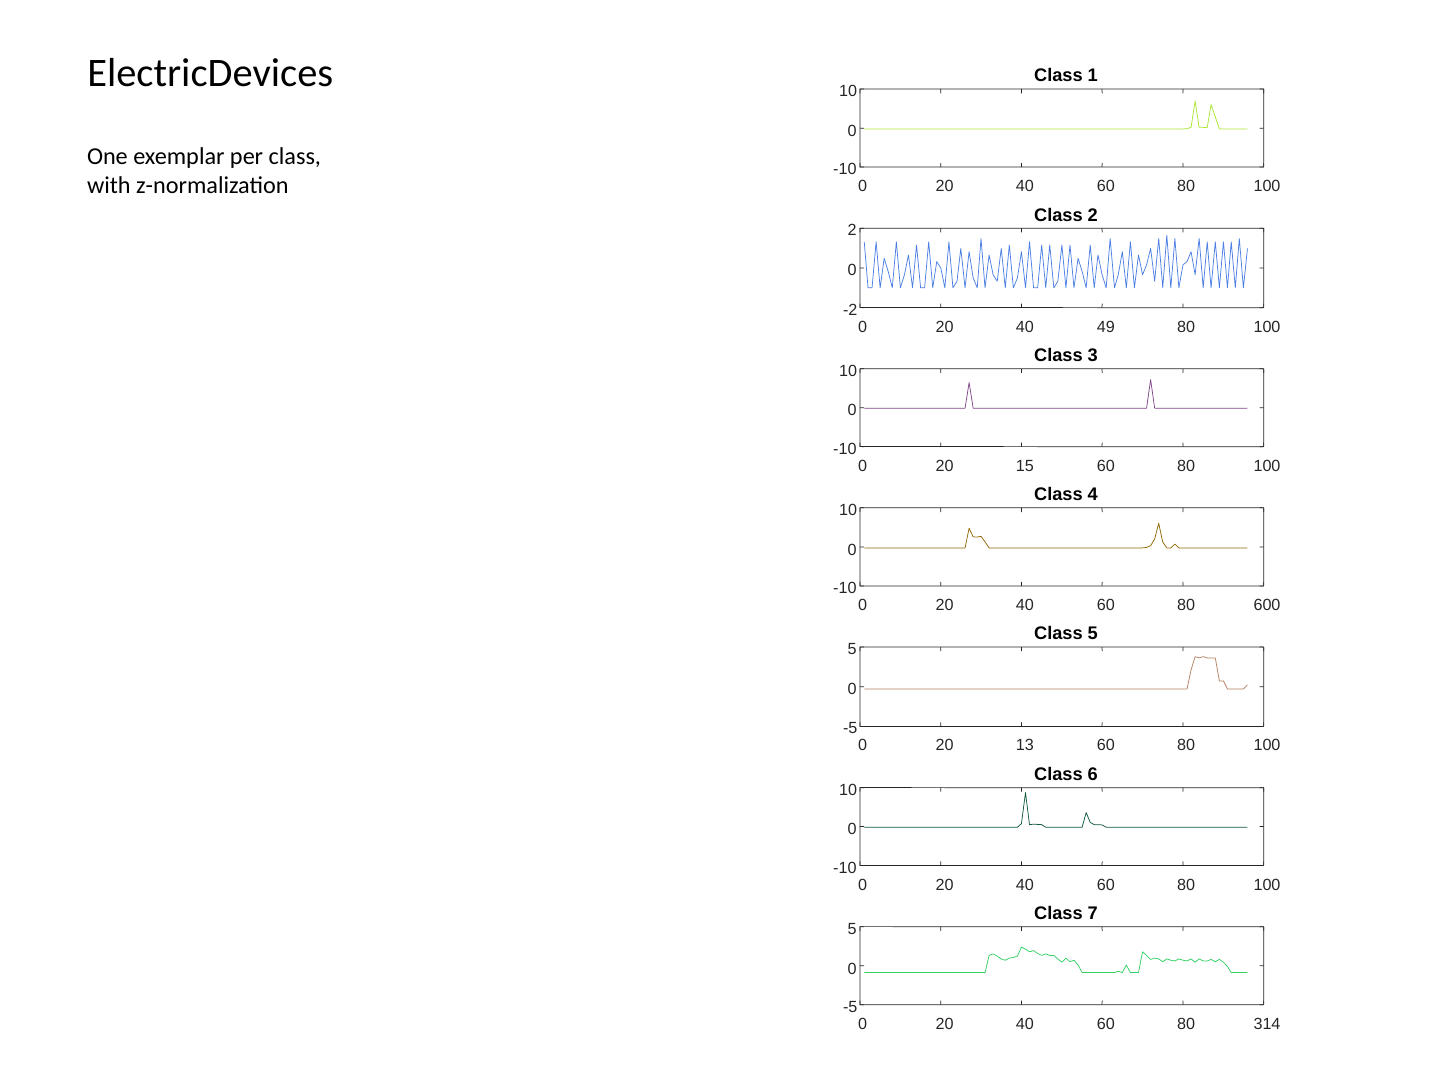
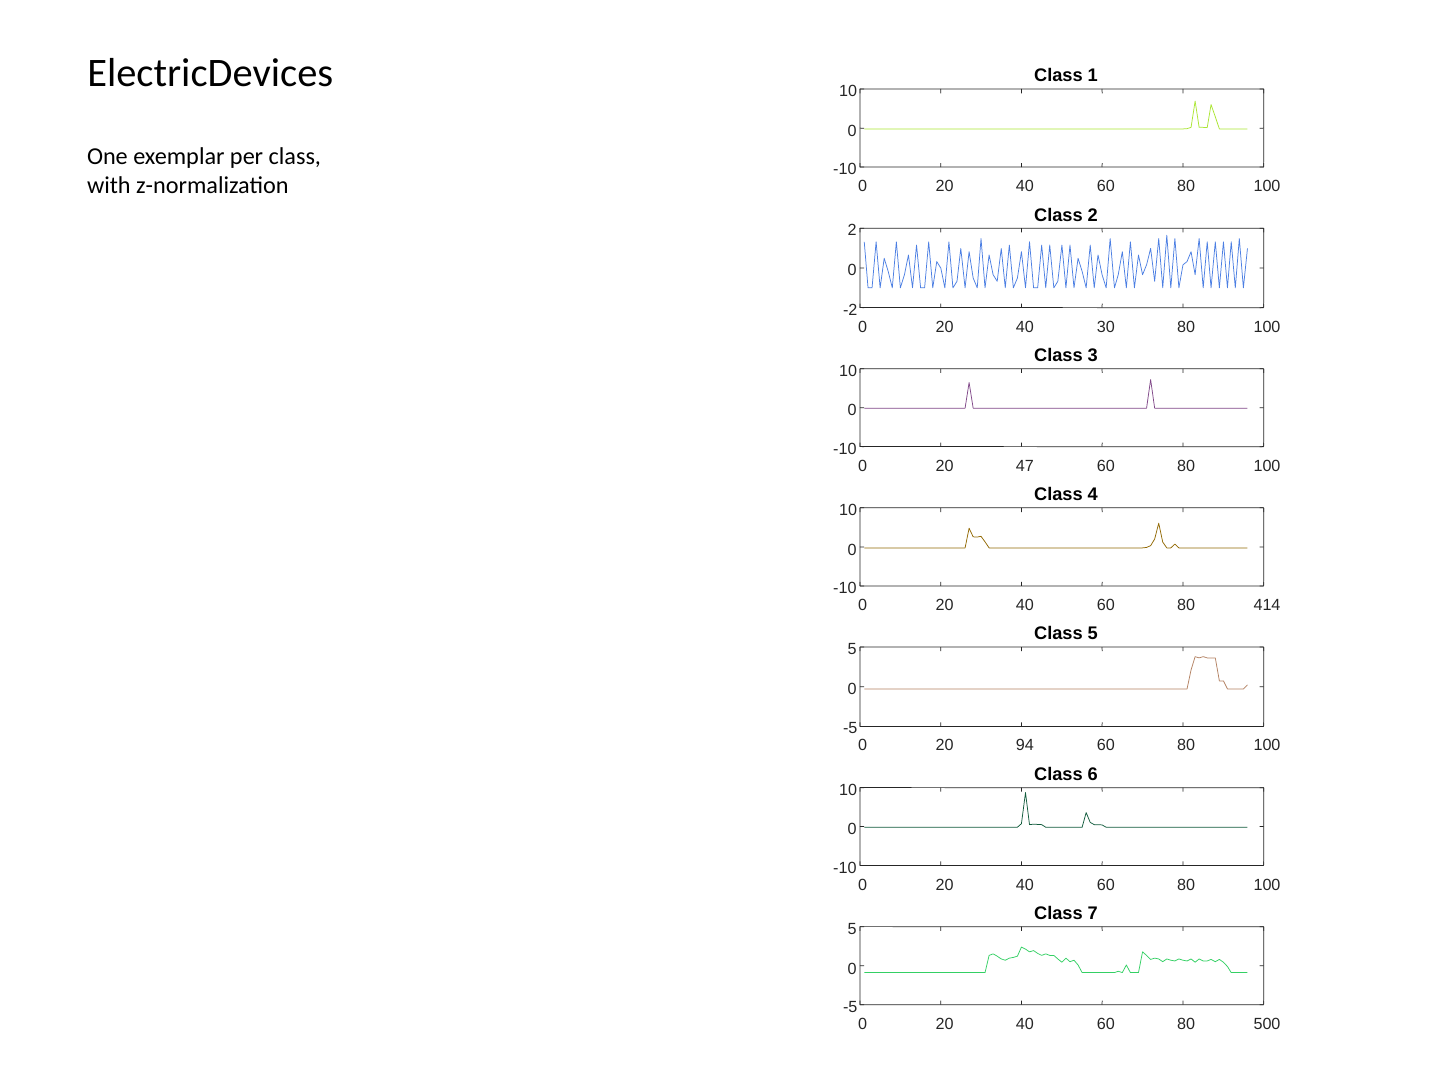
49: 49 -> 30
15: 15 -> 47
600: 600 -> 414
13: 13 -> 94
314: 314 -> 500
